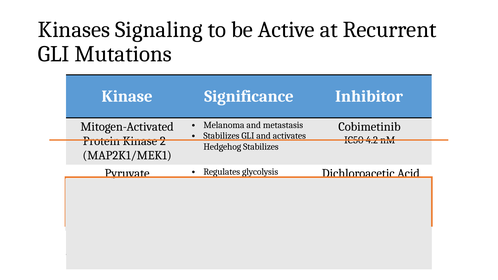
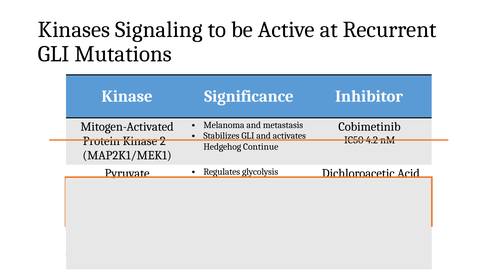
Hedgehog Stabilizes: Stabilizes -> Continue
